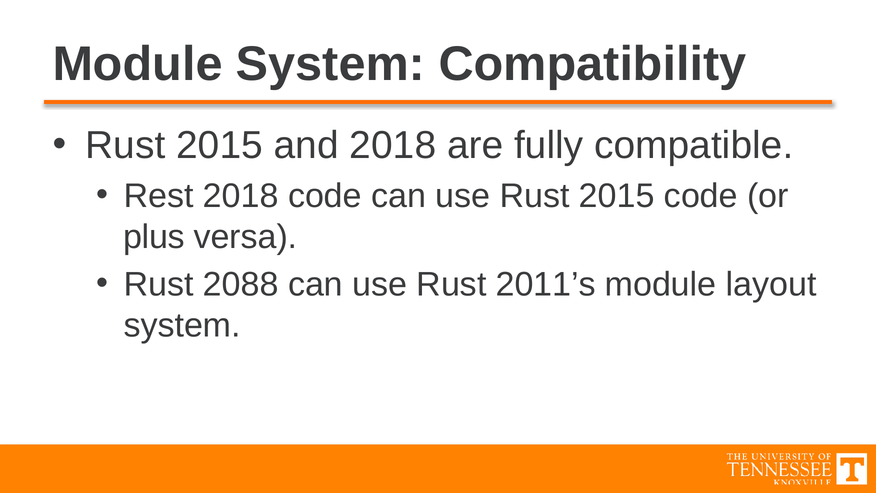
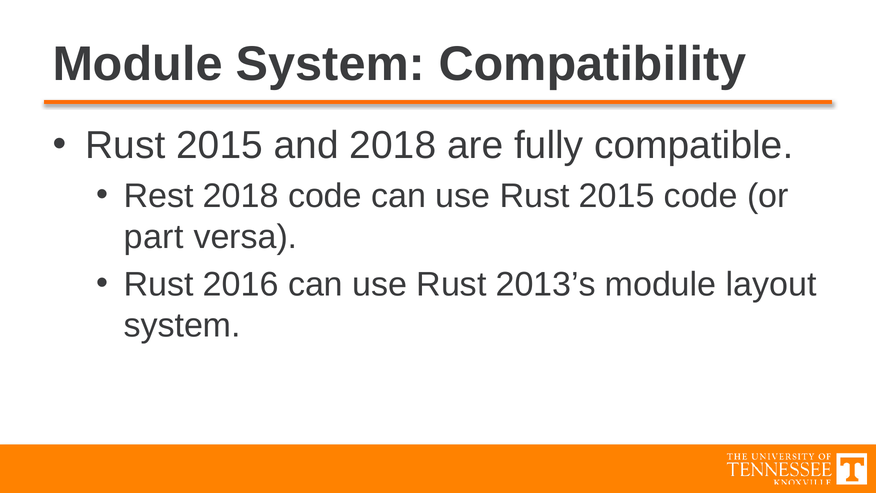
plus: plus -> part
2088: 2088 -> 2016
2011’s: 2011’s -> 2013’s
